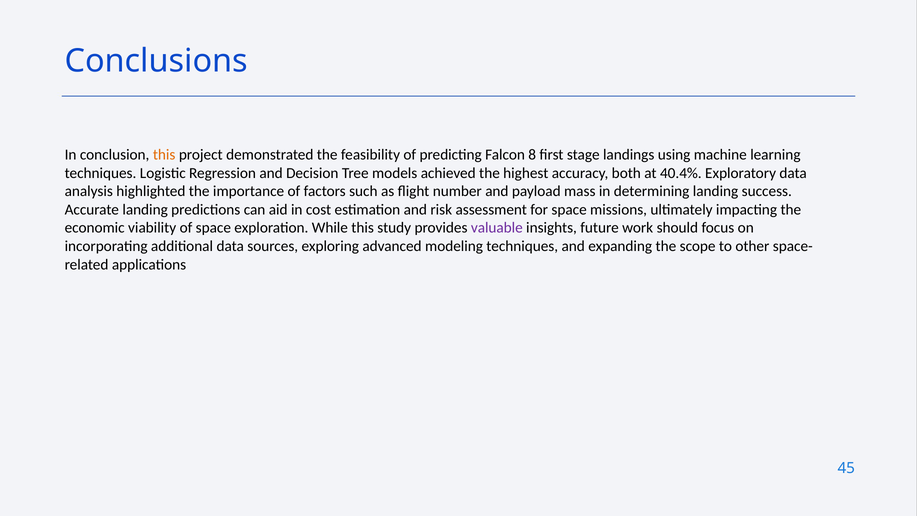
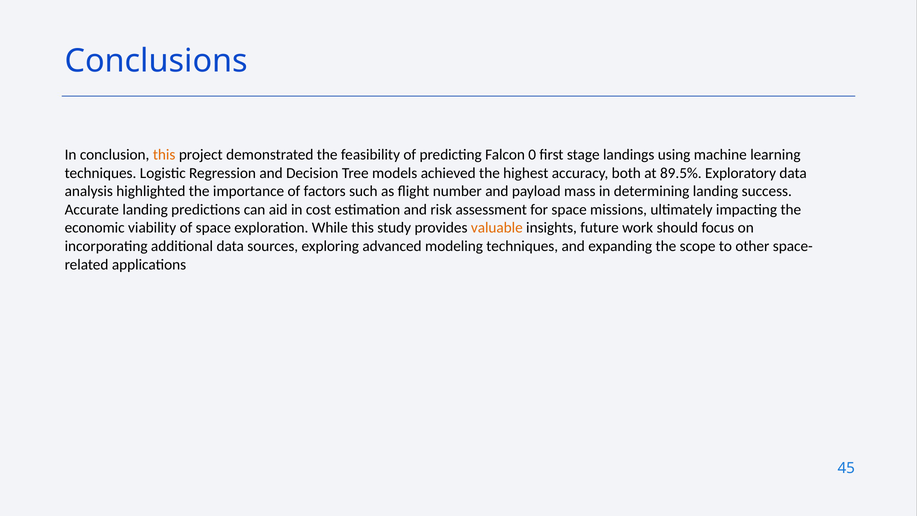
8: 8 -> 0
40.4%: 40.4% -> 89.5%
valuable colour: purple -> orange
